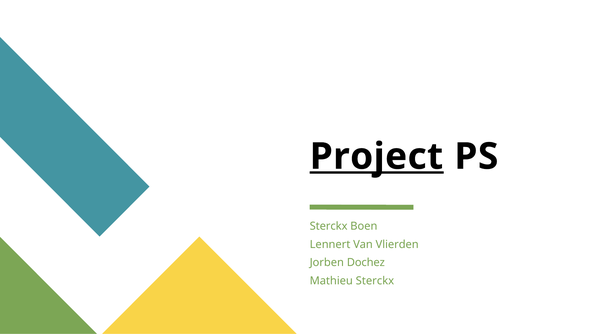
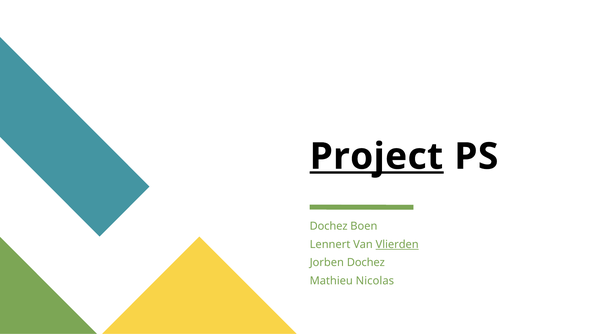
Sterckx at (329, 226): Sterckx -> Dochez
Vlierden underline: none -> present
Mathieu Sterckx: Sterckx -> Nicolas
